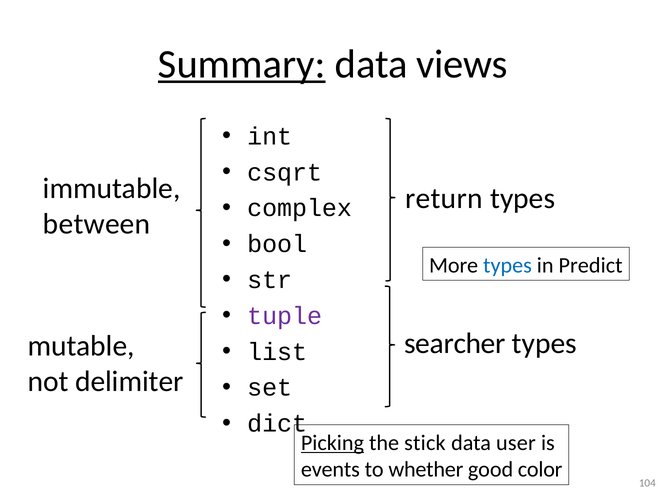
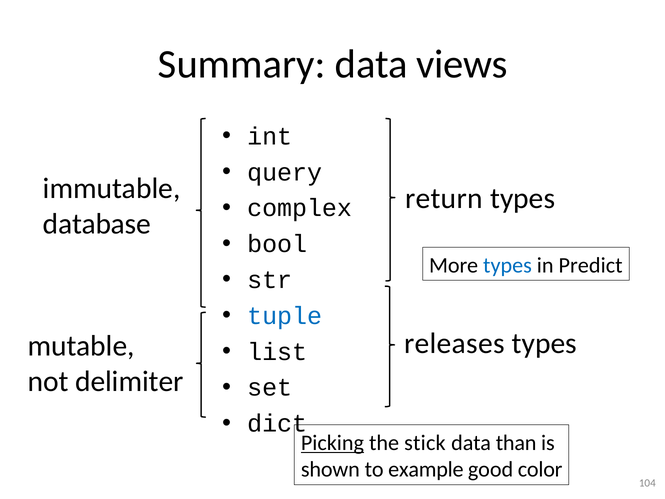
Summary underline: present -> none
csqrt: csqrt -> query
between: between -> database
tuple colour: purple -> blue
searcher: searcher -> releases
user: user -> than
events: events -> shown
whether: whether -> example
